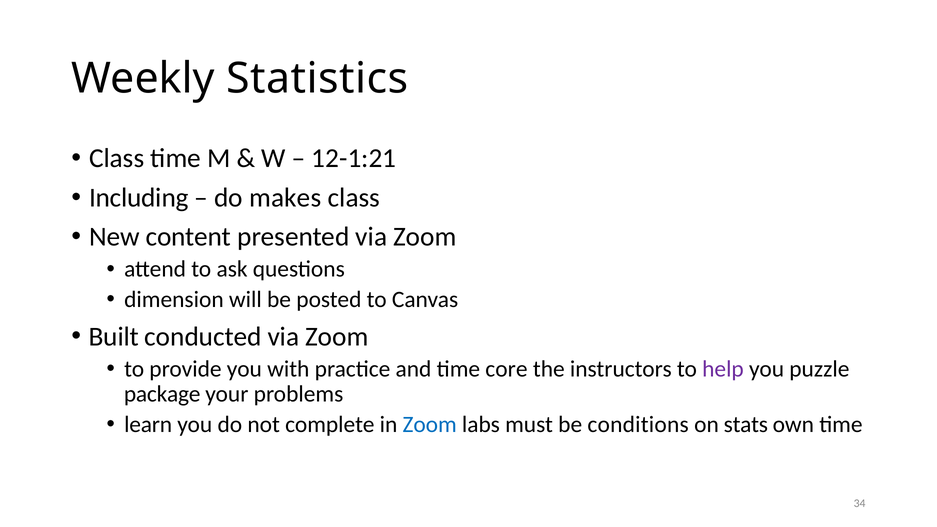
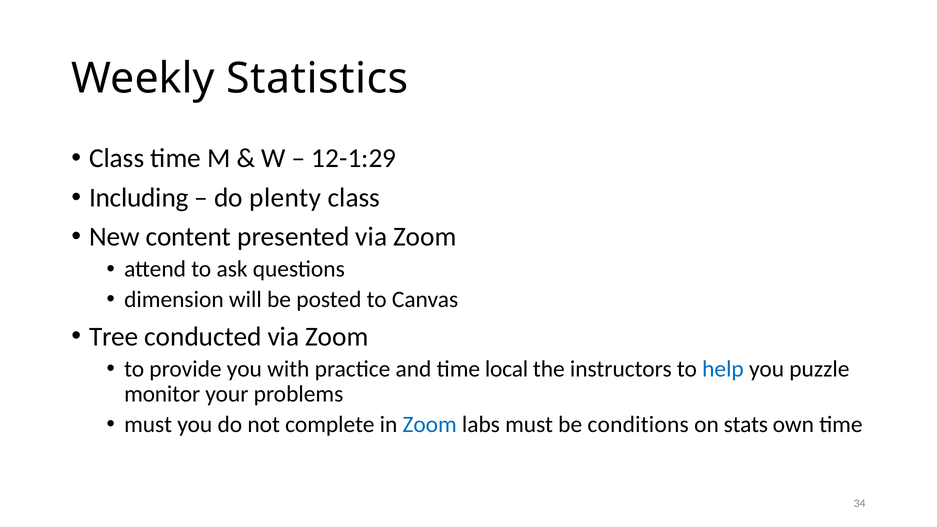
12-1:21: 12-1:21 -> 12-1:29
makes: makes -> plenty
Built: Built -> Tree
core: core -> local
help colour: purple -> blue
package: package -> monitor
learn at (148, 424): learn -> must
